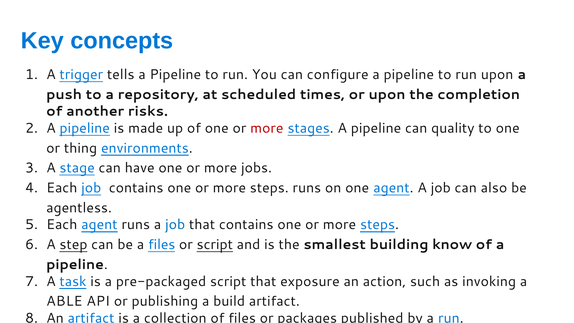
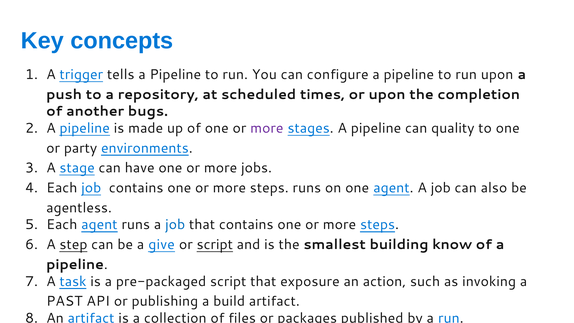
risks: risks -> bugs
more at (267, 128) colour: red -> purple
thing: thing -> party
a files: files -> give
ABLE: ABLE -> PAST
